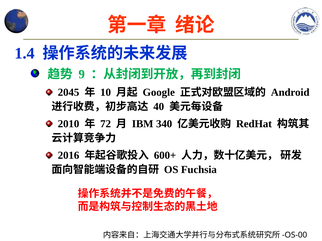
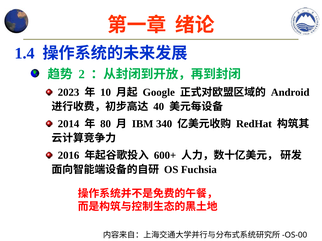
9: 9 -> 2
2045: 2045 -> 2023
2010: 2010 -> 2014
72: 72 -> 80
